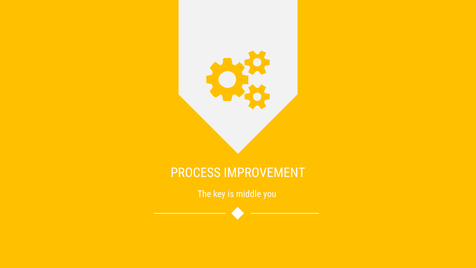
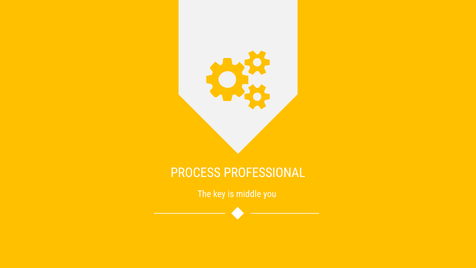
IMPROVEMENT: IMPROVEMENT -> PROFESSIONAL
